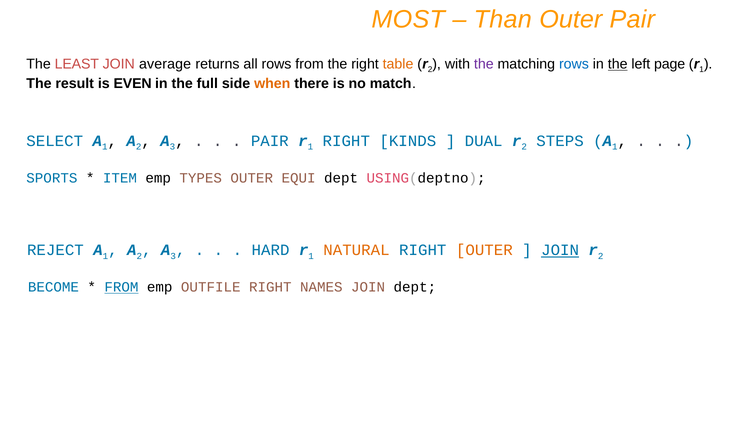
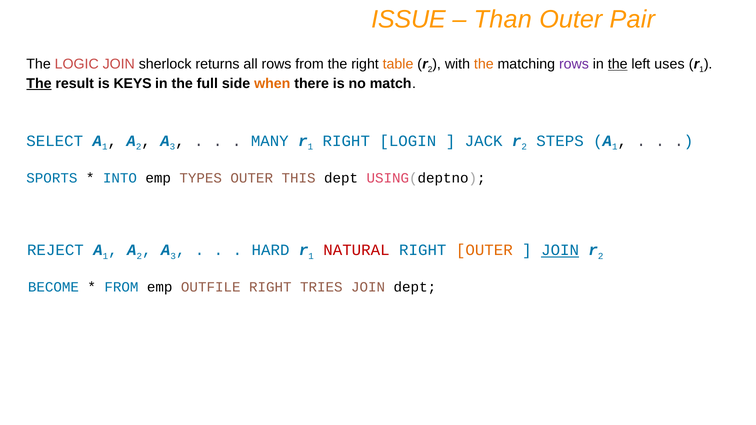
MOST: MOST -> ISSUE
LEAST: LEAST -> LOGIC
average: average -> sherlock
the at (484, 64) colour: purple -> orange
rows at (574, 64) colour: blue -> purple
page: page -> uses
The at (39, 84) underline: none -> present
EVEN: EVEN -> KEYS
PAIR at (270, 141): PAIR -> MANY
KINDS: KINDS -> LOGIN
DUAL: DUAL -> JACK
ITEM: ITEM -> INTO
EQUI: EQUI -> THIS
NATURAL colour: orange -> red
FROM at (121, 287) underline: present -> none
NAMES: NAMES -> TRIES
